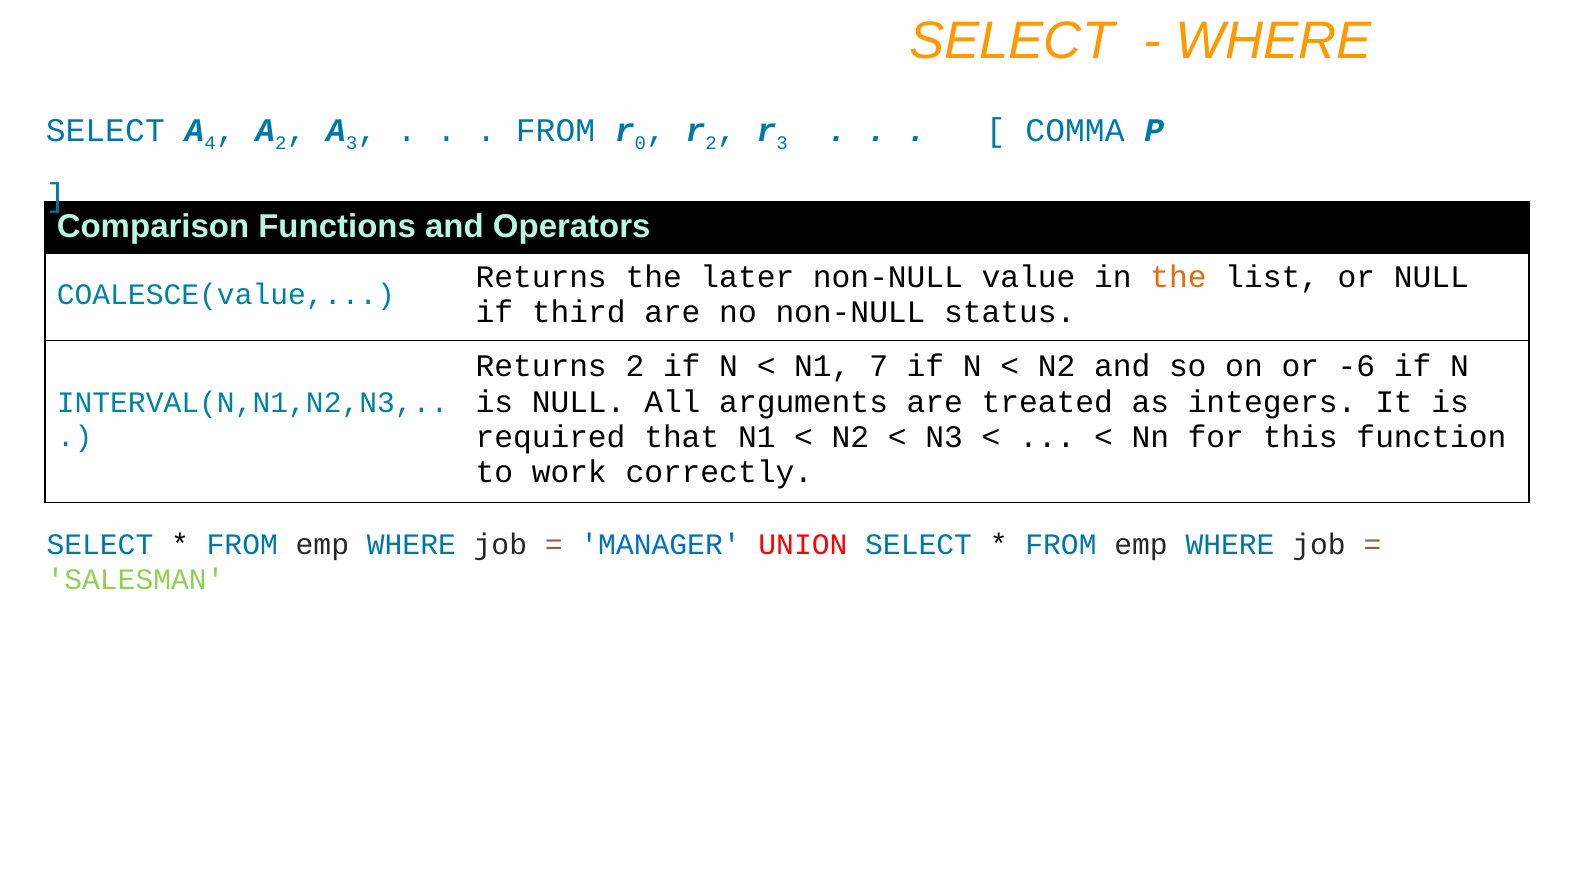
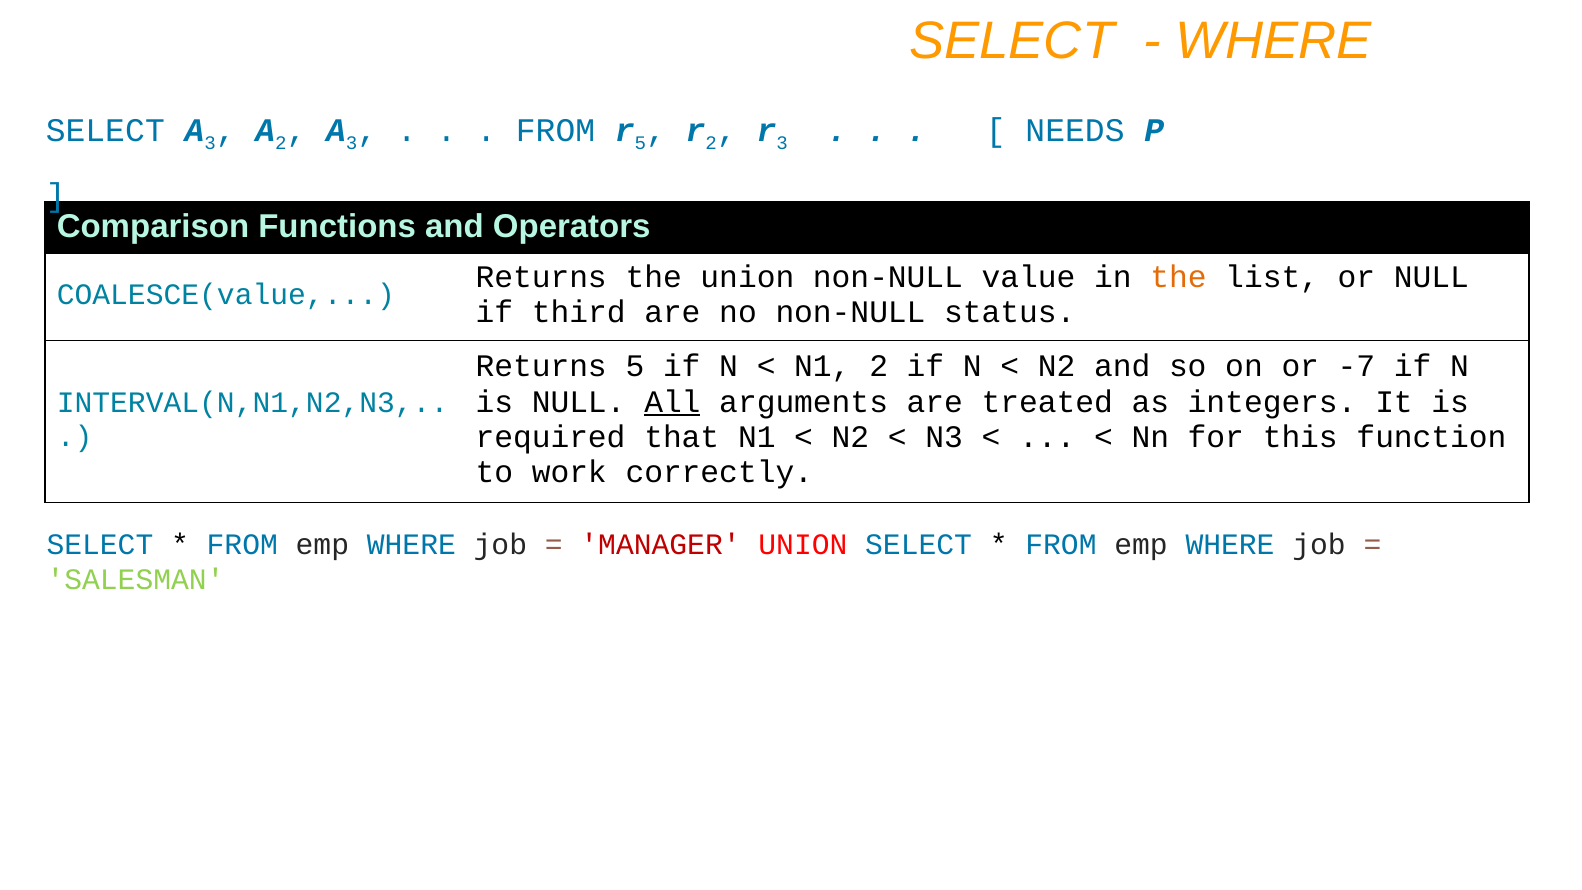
4 at (210, 143): 4 -> 3
0 at (640, 143): 0 -> 5
COMMA: COMMA -> NEEDS
the later: later -> union
Returns 2: 2 -> 5
N1 7: 7 -> 2
-6: -6 -> -7
All underline: none -> present
MANAGER colour: blue -> red
